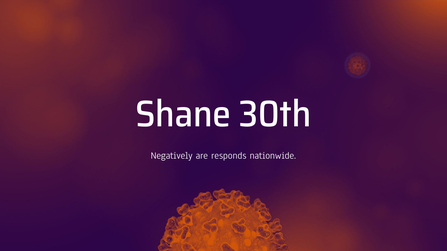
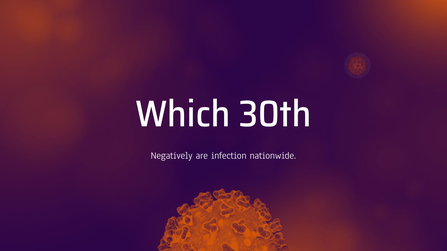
Shane: Shane -> Which
responds: responds -> infection
